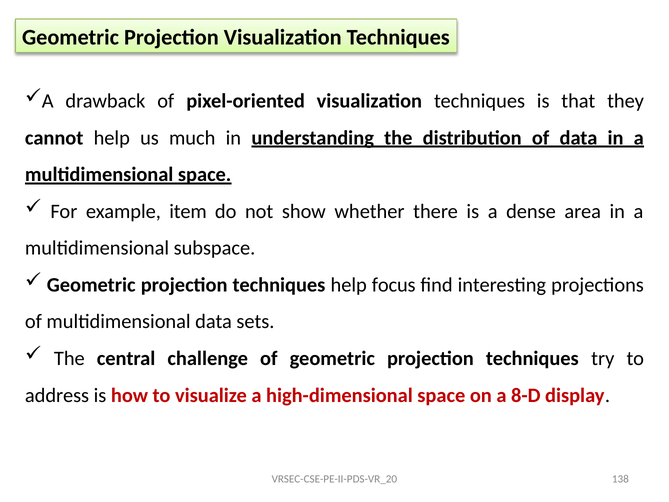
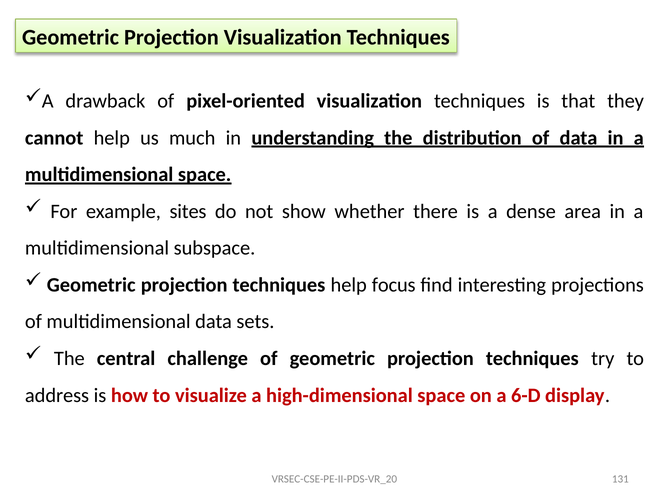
item: item -> sites
8-D: 8-D -> 6-D
138: 138 -> 131
